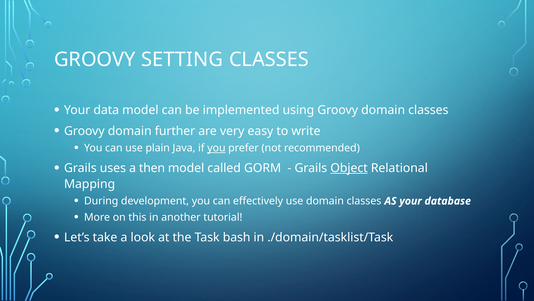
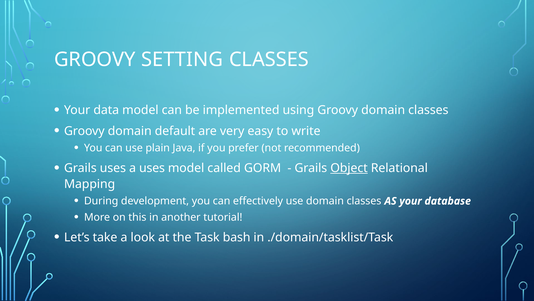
further: further -> default
you at (216, 148) underline: present -> none
a then: then -> uses
